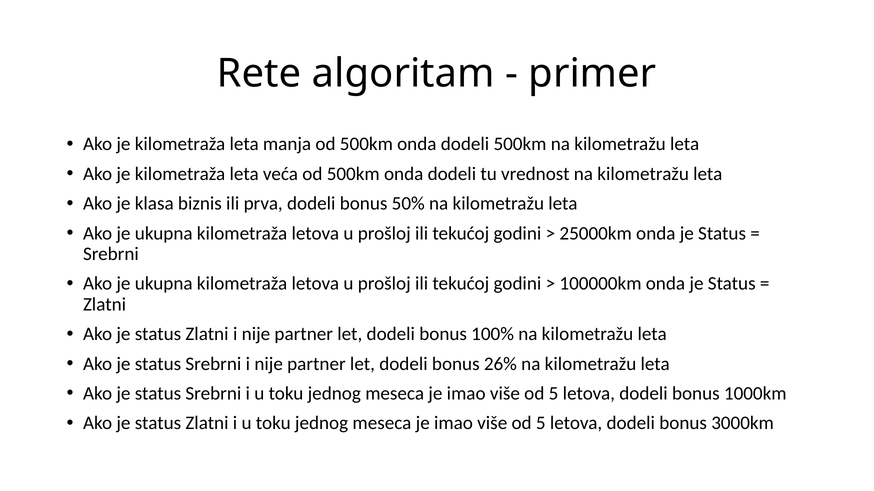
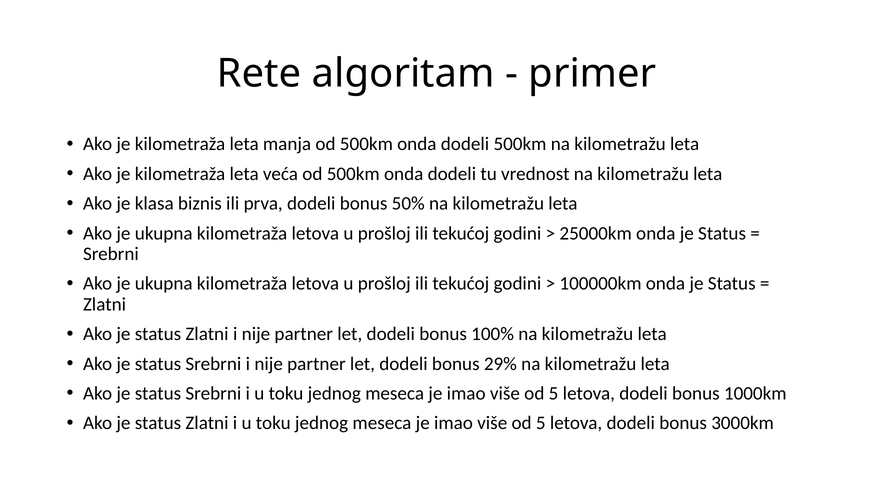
26%: 26% -> 29%
